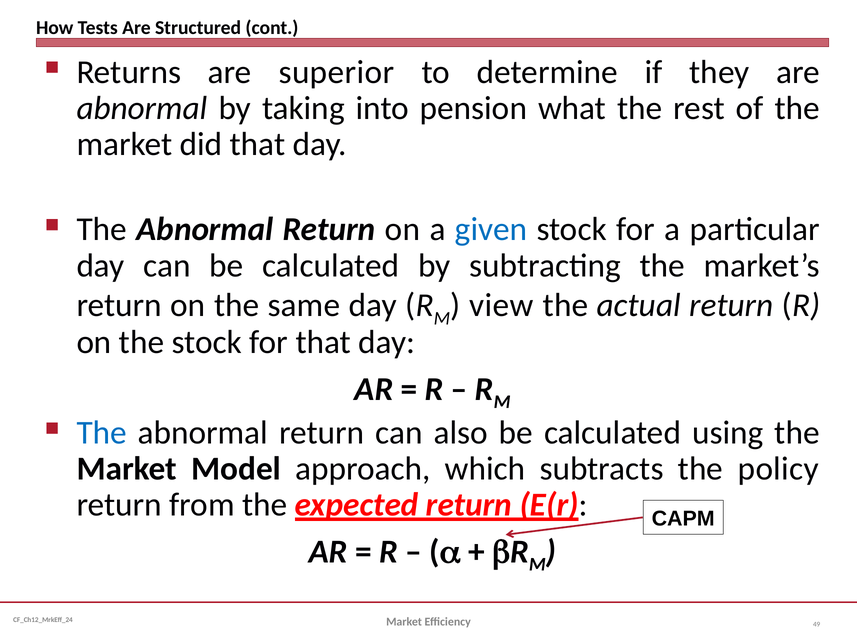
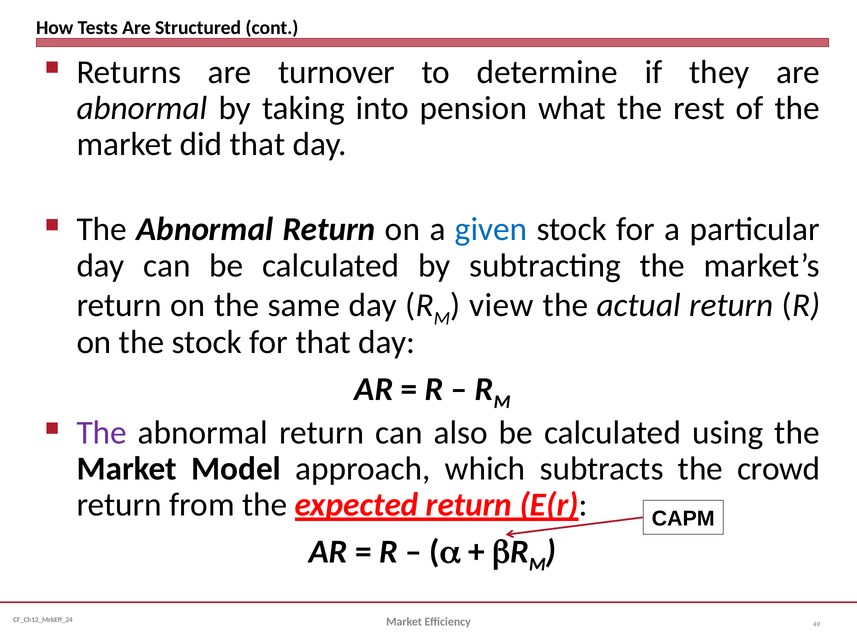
superior: superior -> turnover
The at (102, 433) colour: blue -> purple
policy: policy -> crowd
